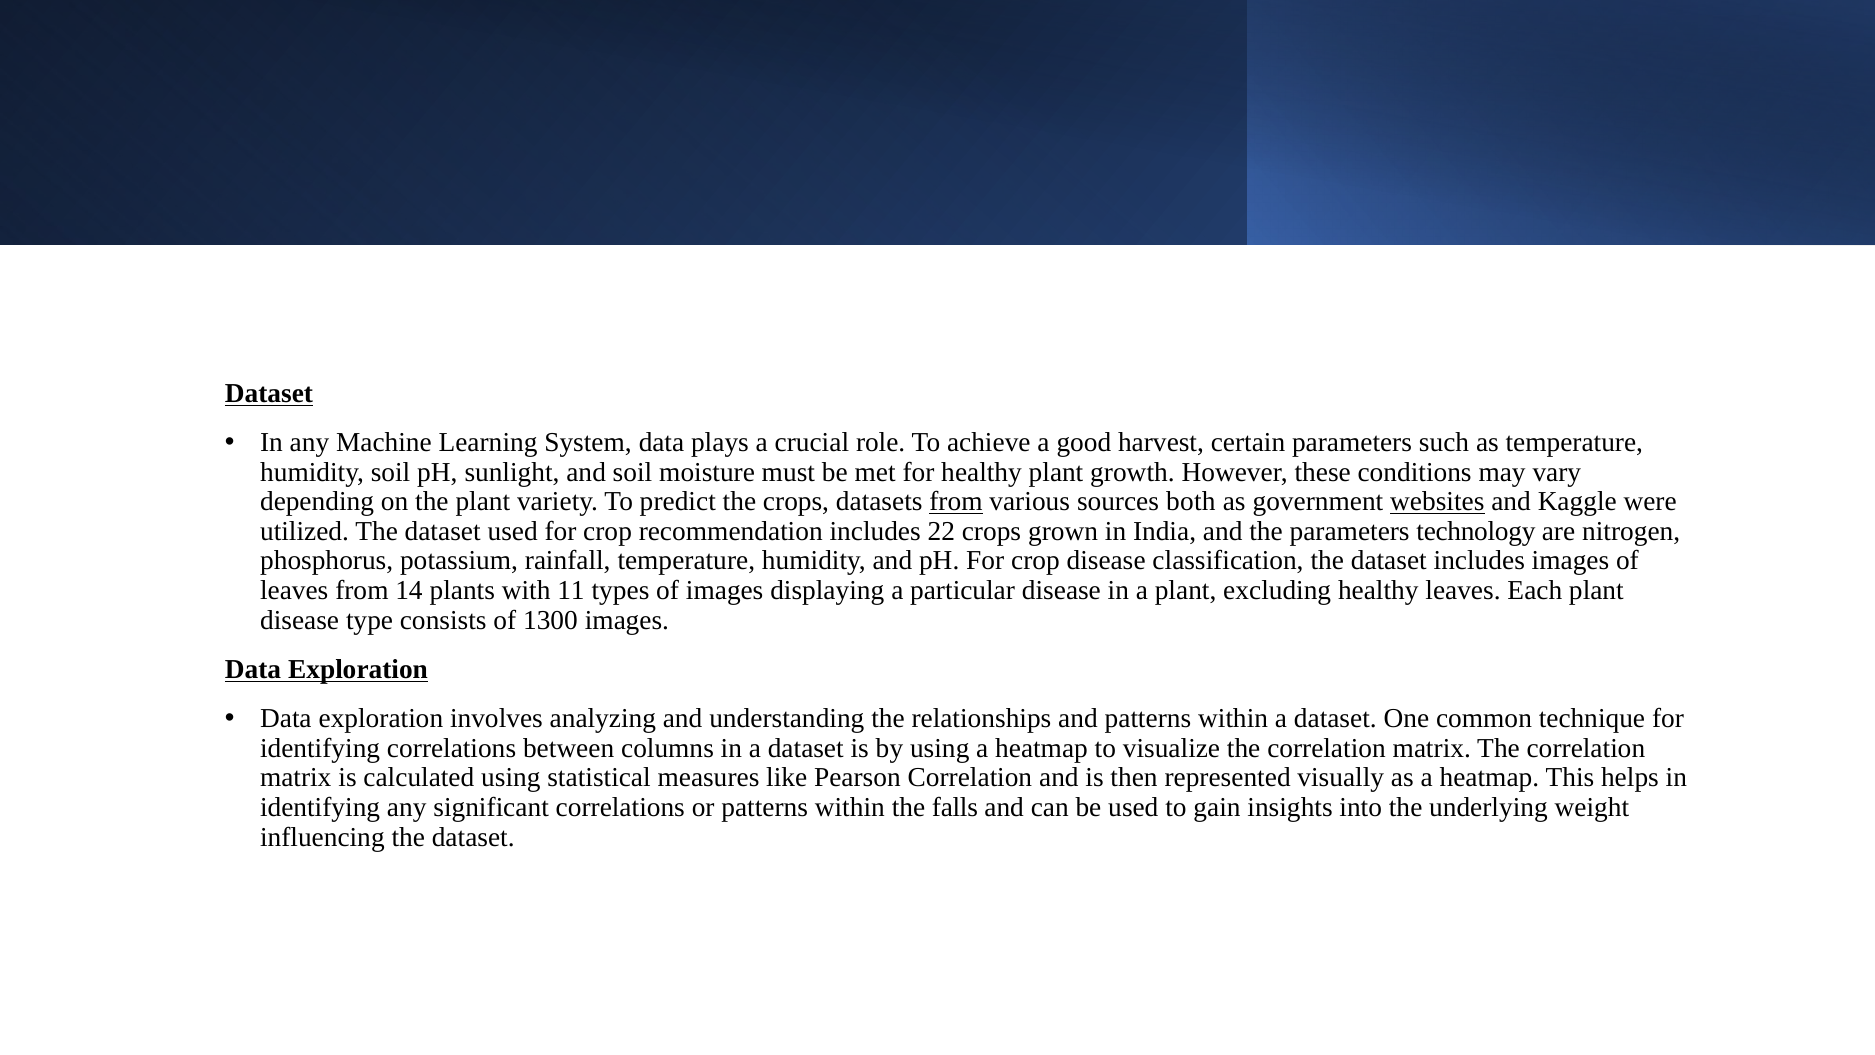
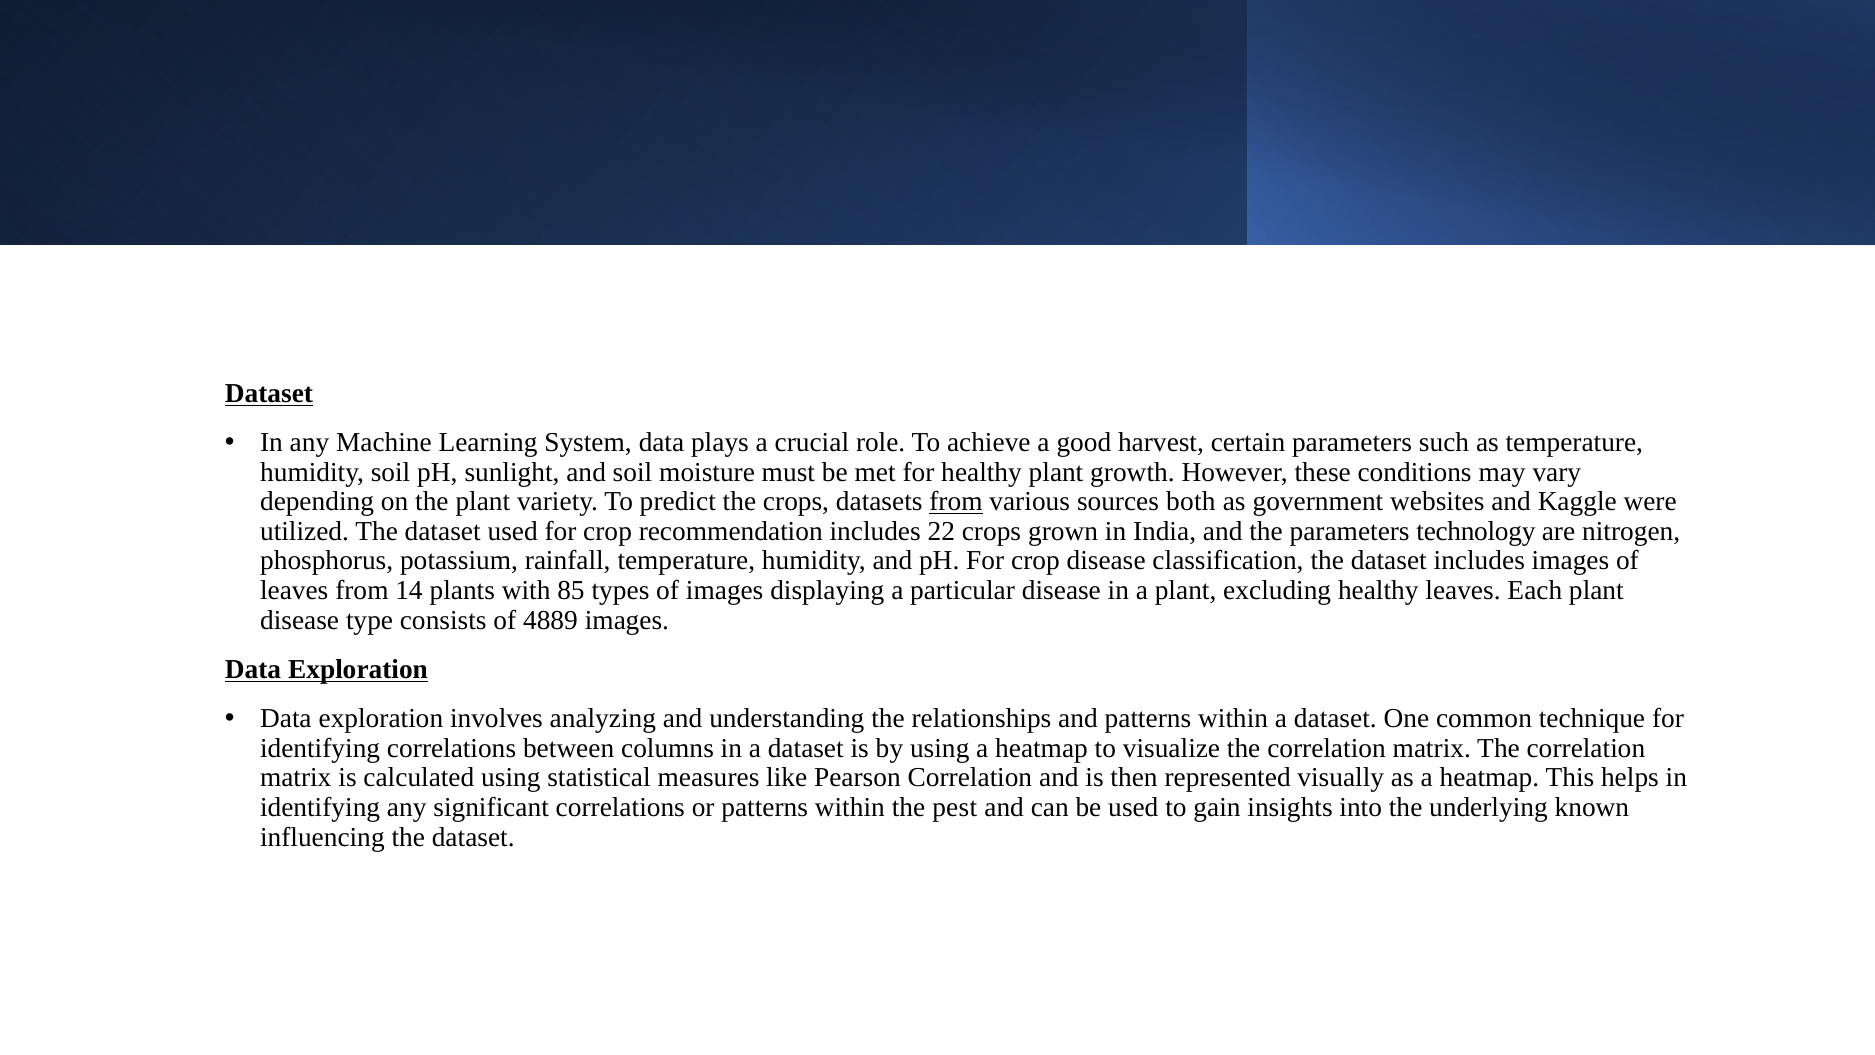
websites underline: present -> none
11: 11 -> 85
1300: 1300 -> 4889
falls: falls -> pest
weight: weight -> known
